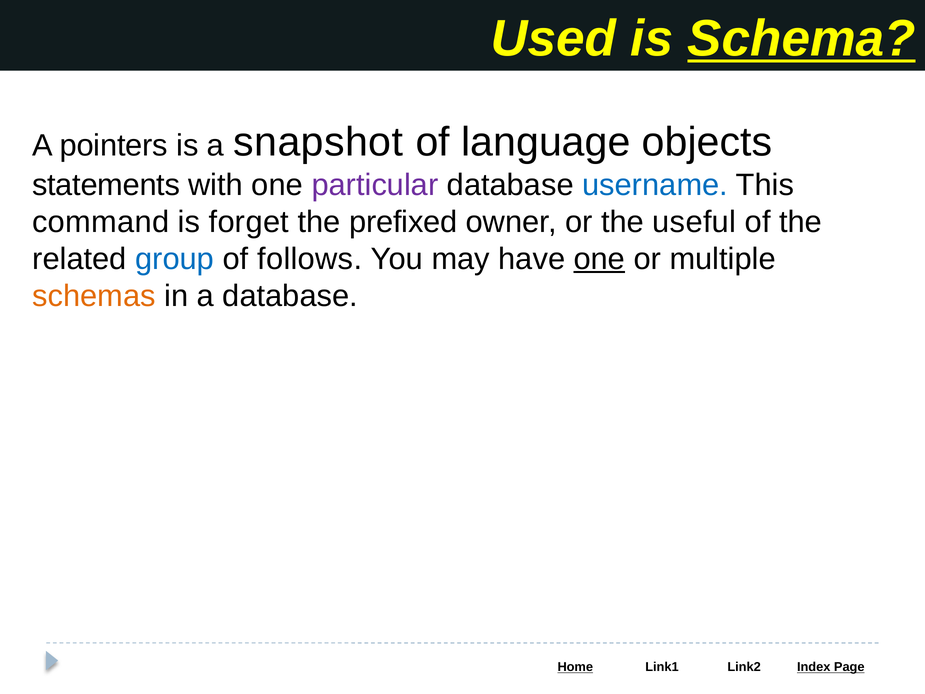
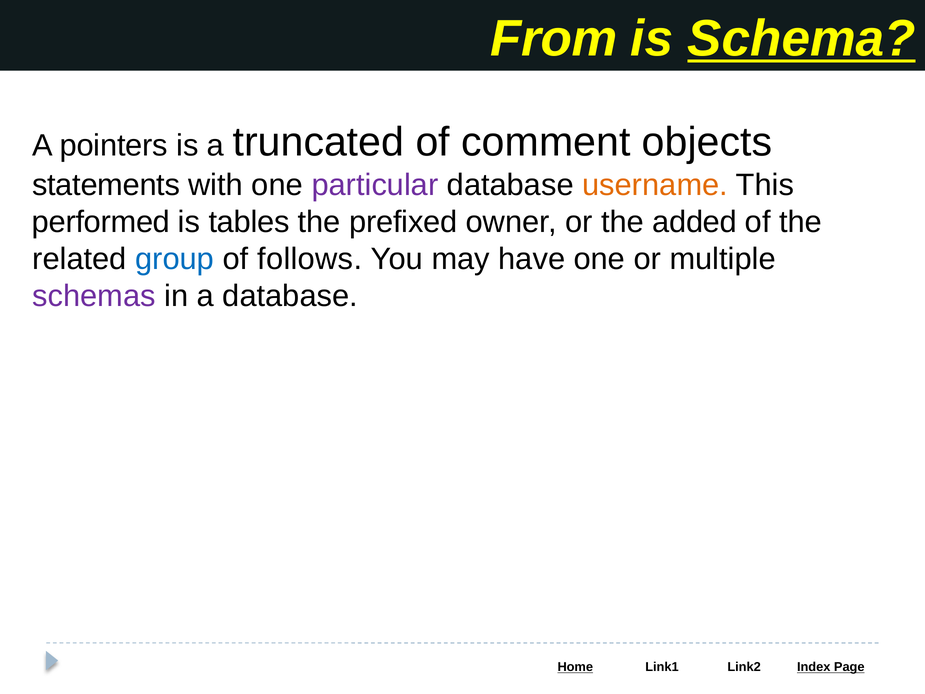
Used: Used -> From
snapshot: snapshot -> truncated
language: language -> comment
username colour: blue -> orange
command: command -> performed
forget: forget -> tables
useful: useful -> added
one at (599, 259) underline: present -> none
schemas colour: orange -> purple
